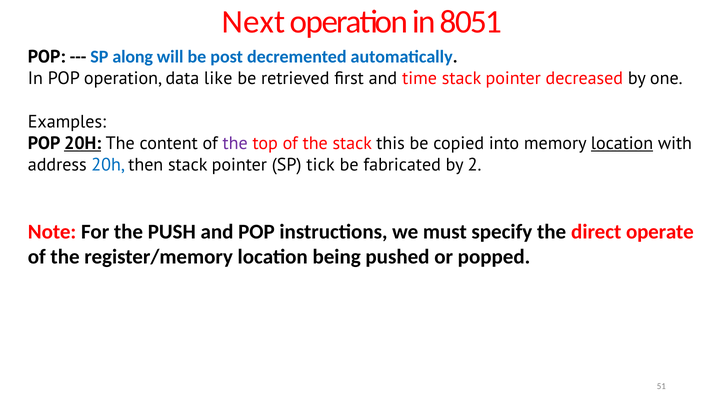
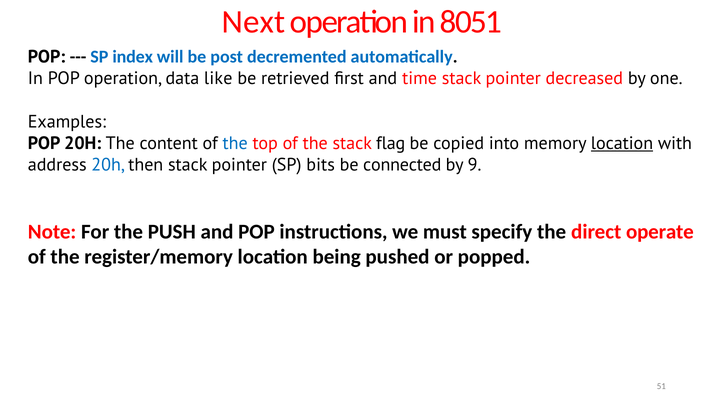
along: along -> index
20H at (83, 143) underline: present -> none
the at (235, 143) colour: purple -> blue
this: this -> flag
tick: tick -> bits
fabricated: fabricated -> connected
2: 2 -> 9
